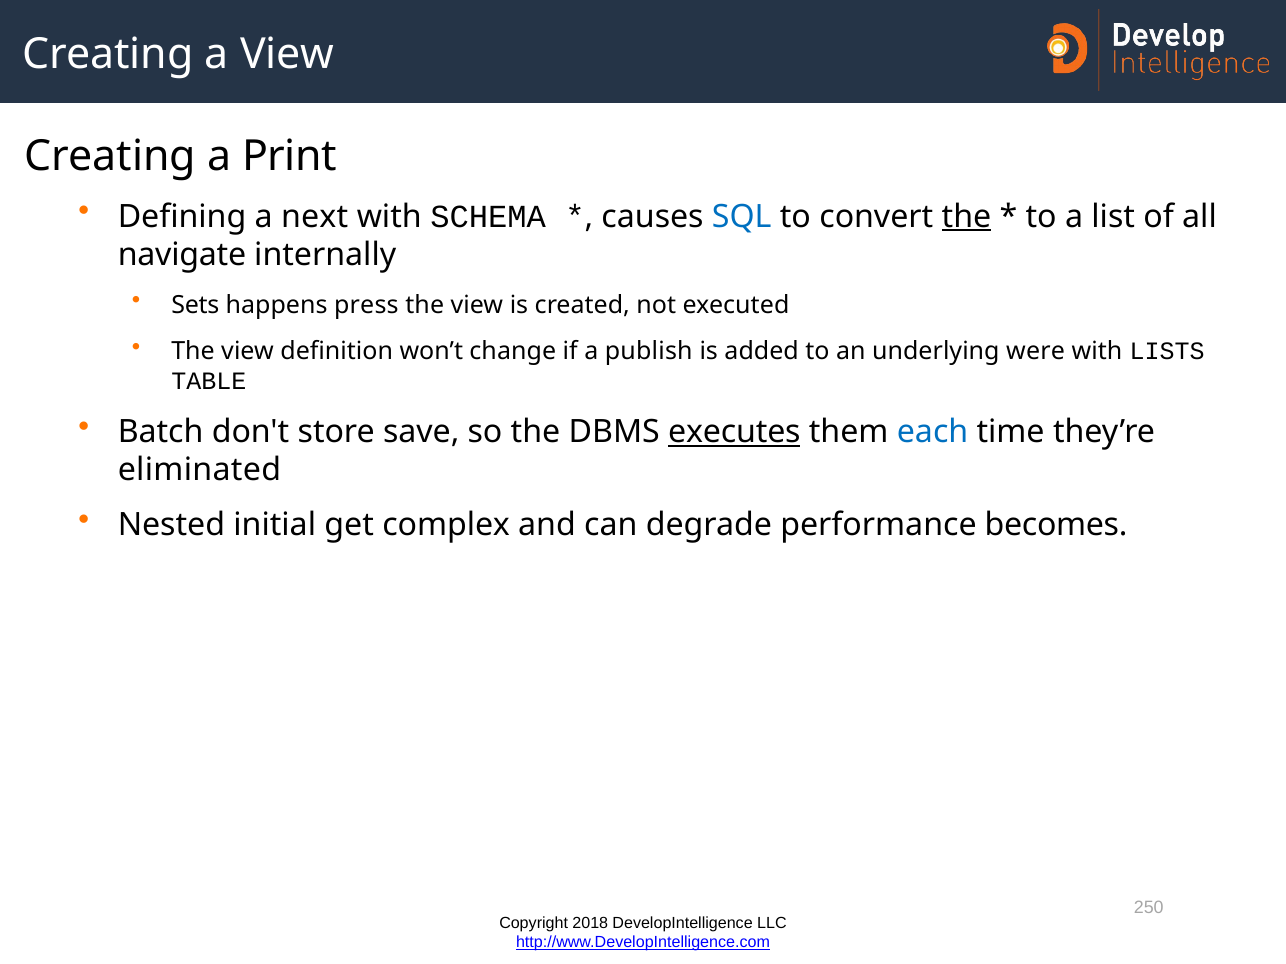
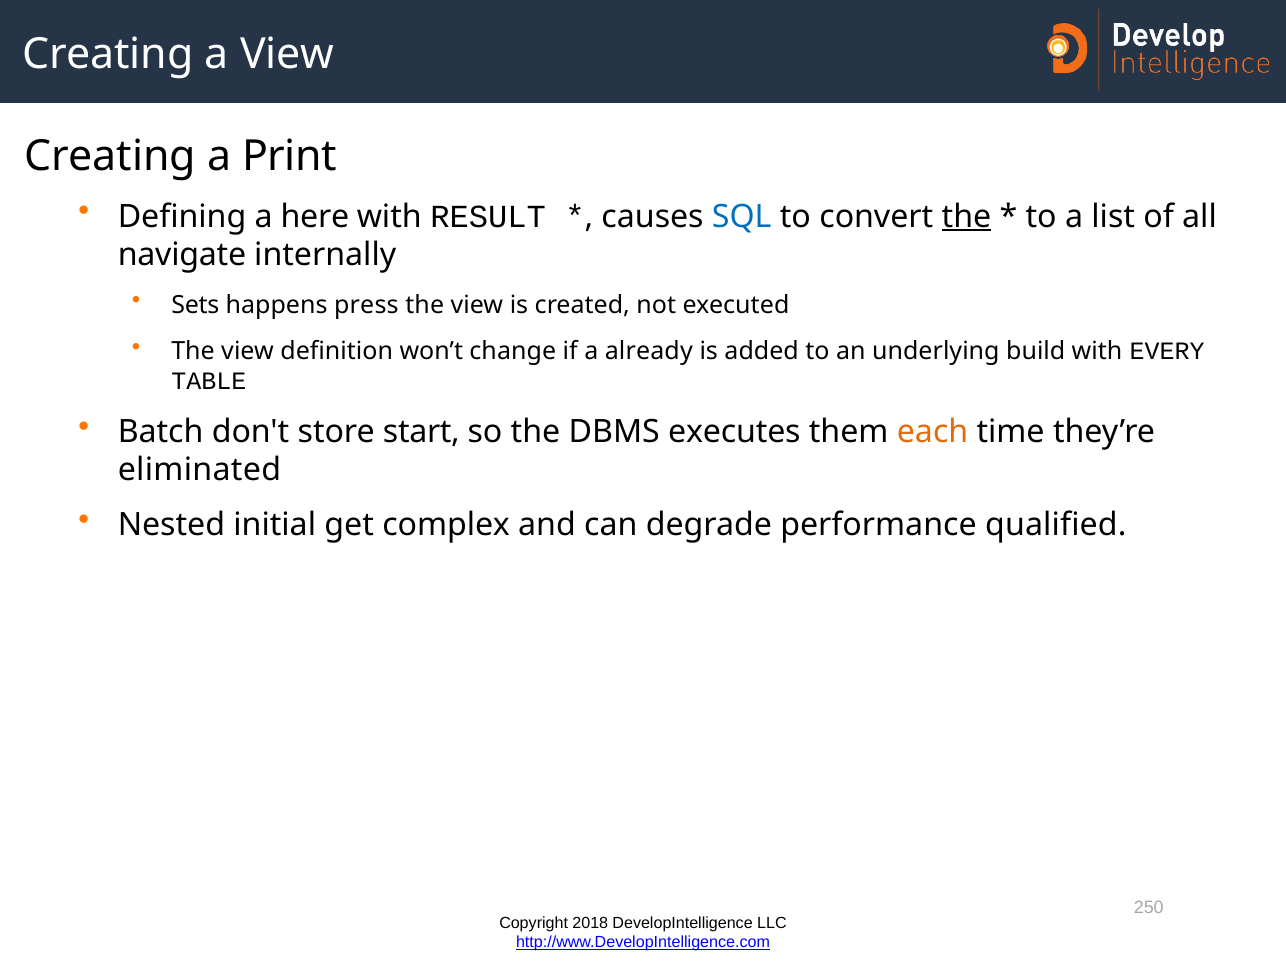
next: next -> here
SCHEMA: SCHEMA -> RESULT
publish: publish -> already
were: were -> build
LISTS: LISTS -> EVERY
save: save -> start
executes underline: present -> none
each colour: blue -> orange
becomes: becomes -> qualified
